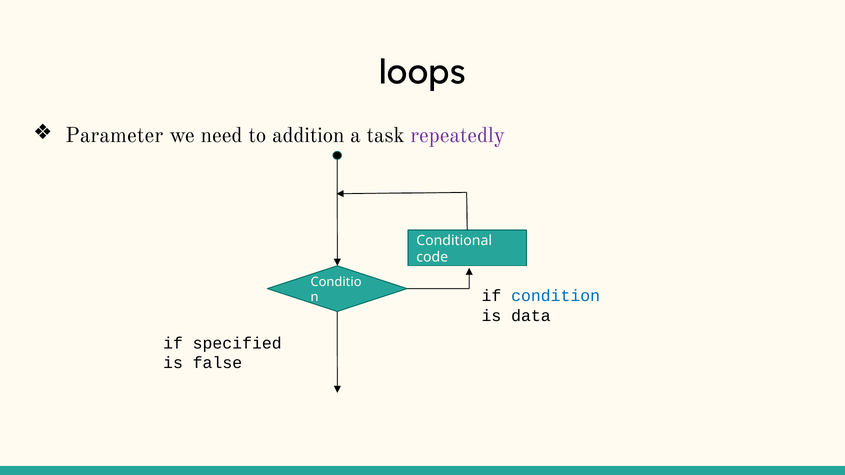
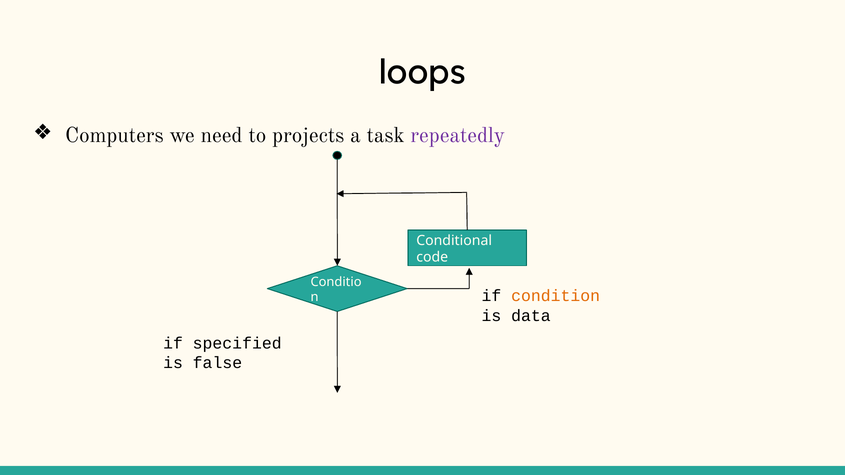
Parameter: Parameter -> Computers
addition: addition -> projects
condition colour: blue -> orange
